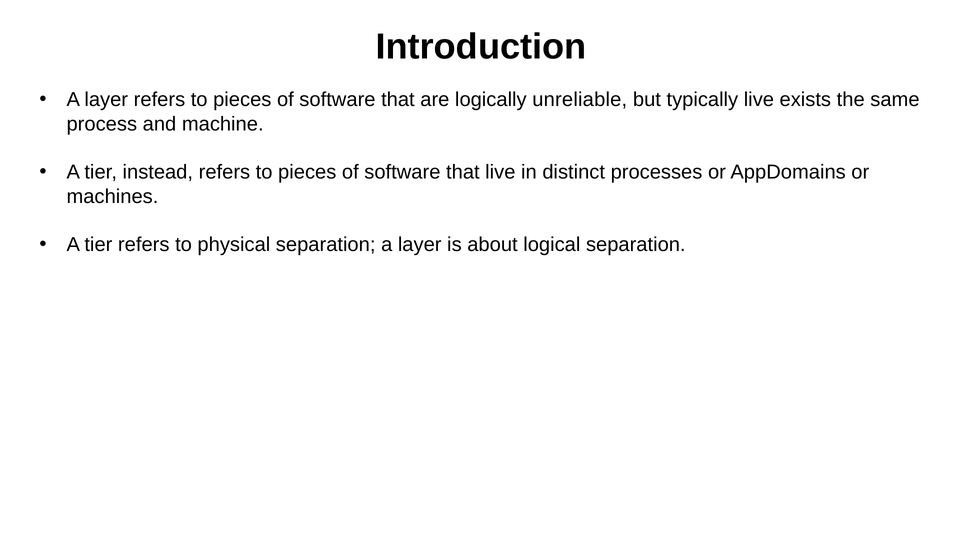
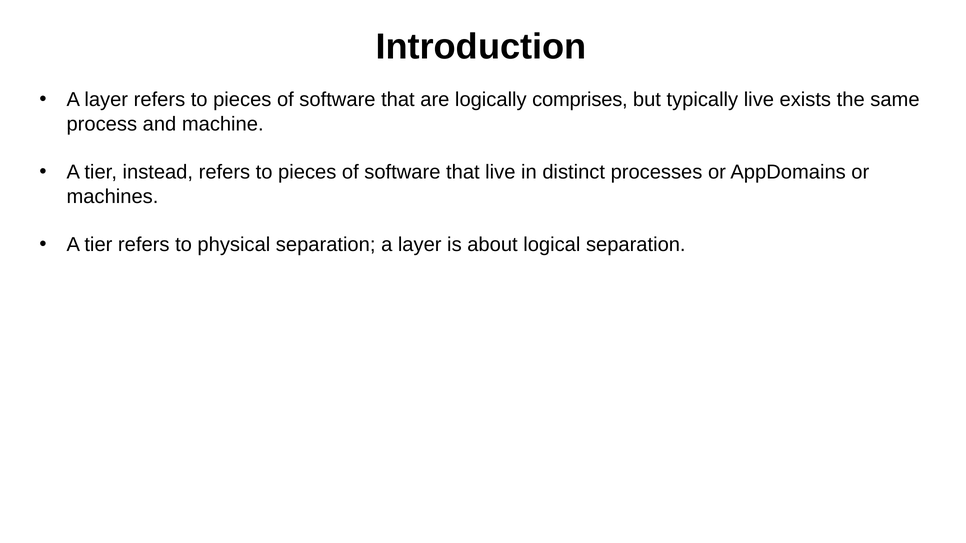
unreliable: unreliable -> comprises
